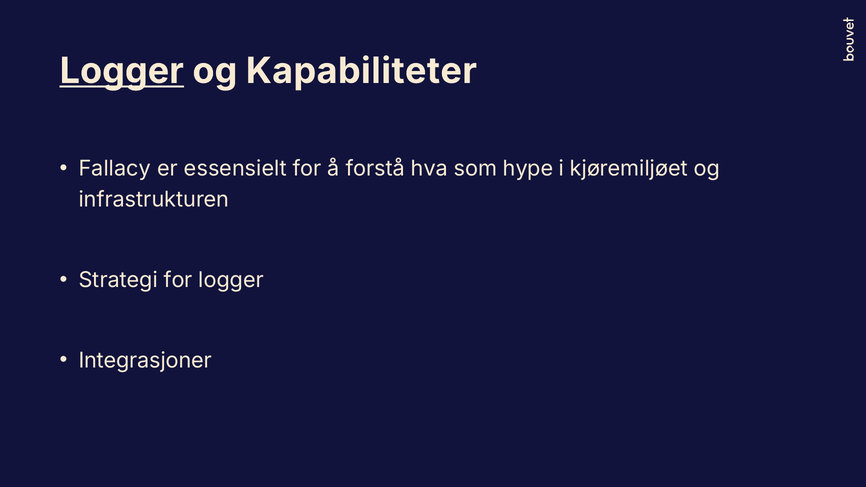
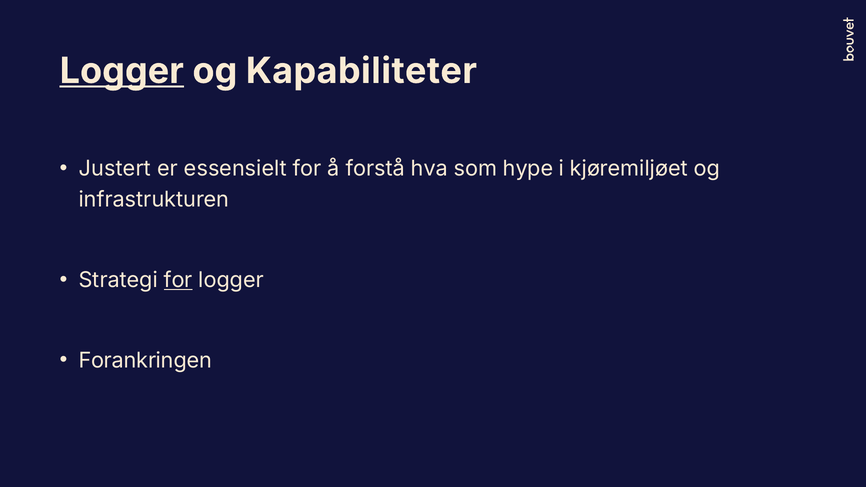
Fallacy: Fallacy -> Justert
for at (178, 280) underline: none -> present
Integrasjoner: Integrasjoner -> Forankringen
